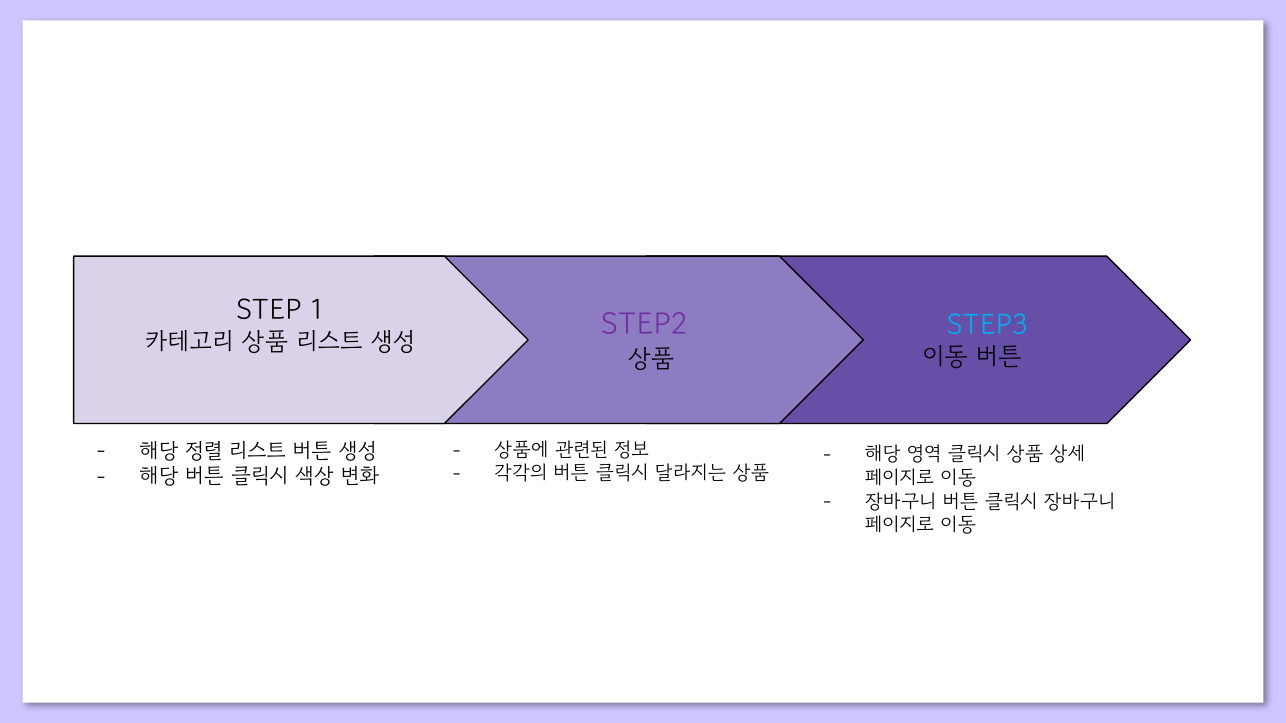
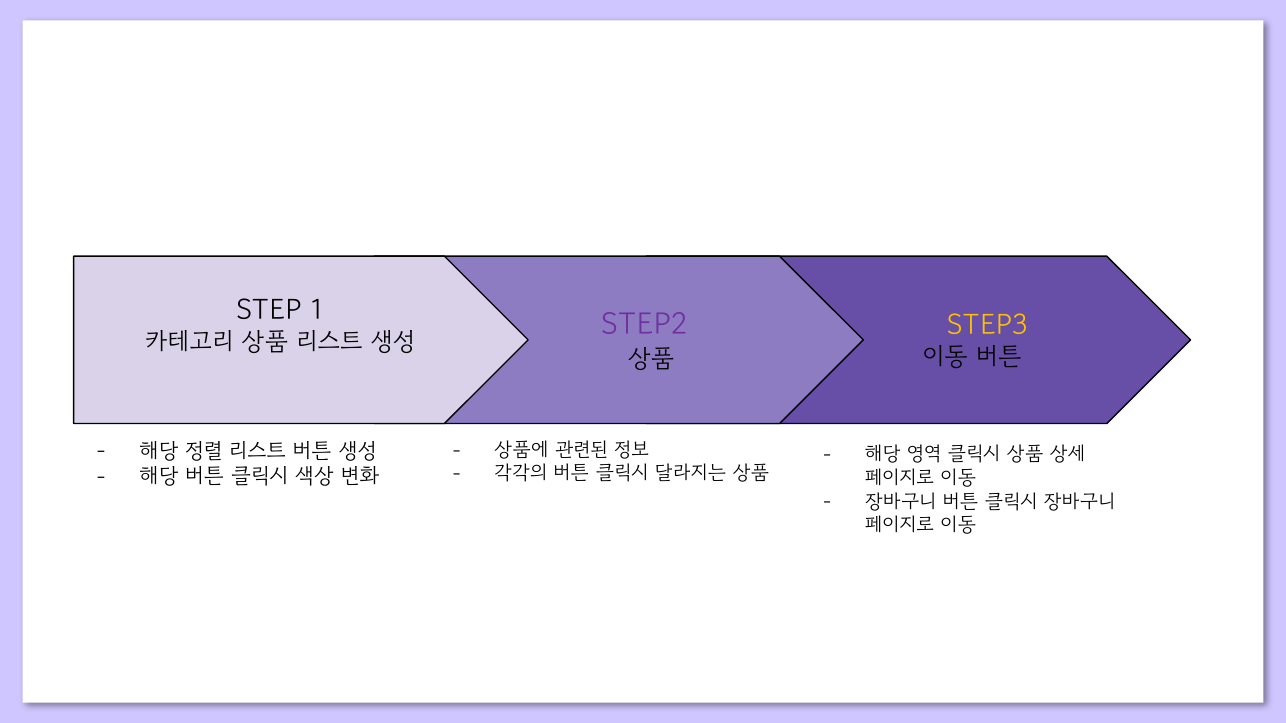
STEP3 colour: light blue -> yellow
